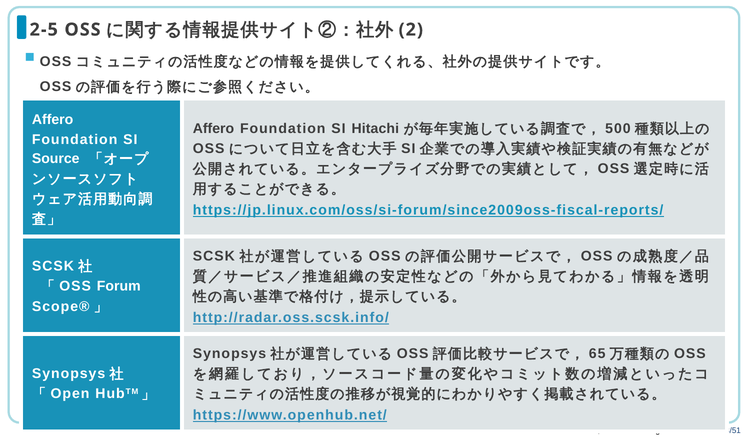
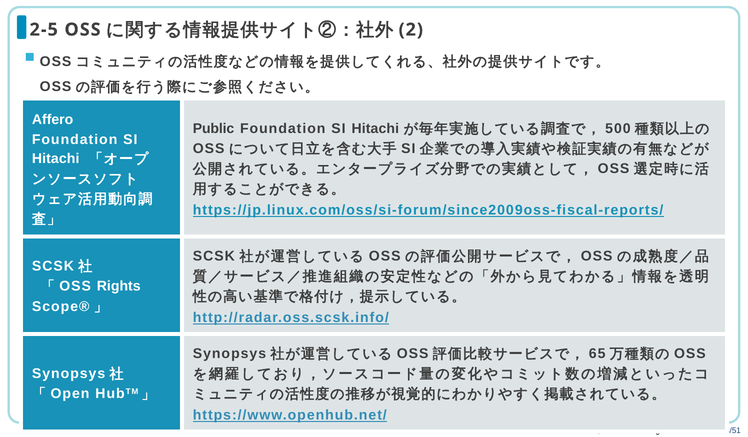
Affero at (213, 128): Affero -> Public
Source at (56, 159): Source -> Hitachi
Forum at (119, 286): Forum -> Rights
